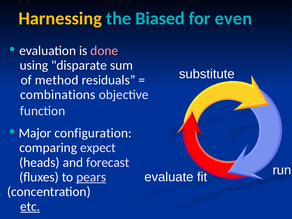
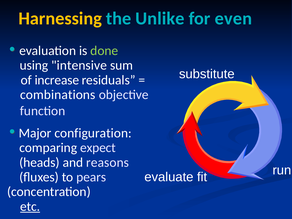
Biased: Biased -> Unlike
done colour: pink -> light green
disparate: disparate -> intensive
method: method -> increase
forecast: forecast -> reasons
pears underline: present -> none
